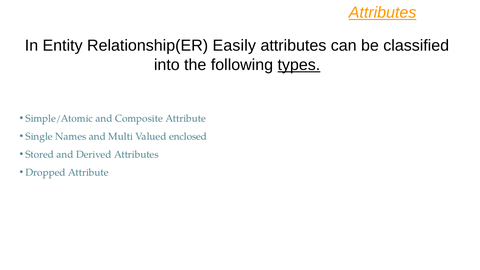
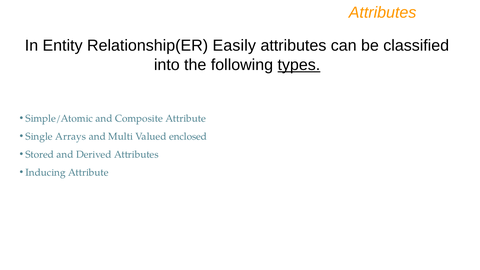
Attributes at (383, 12) underline: present -> none
Names: Names -> Arrays
Dropped: Dropped -> Inducing
